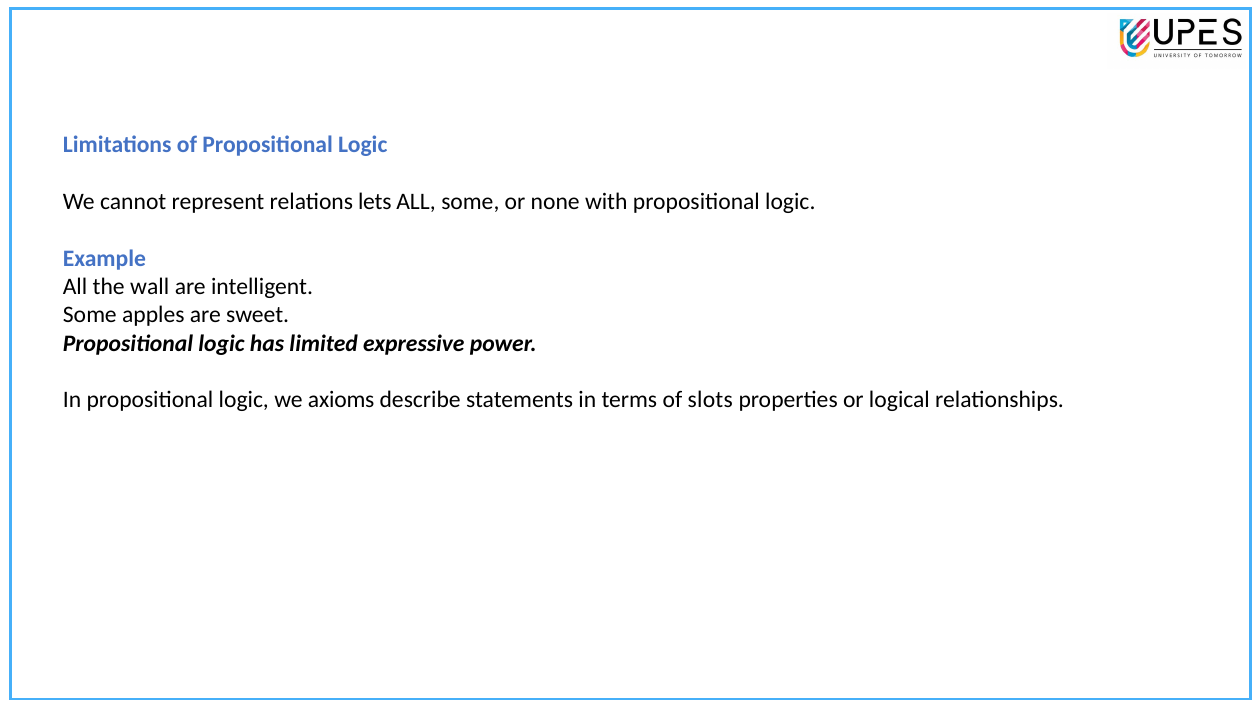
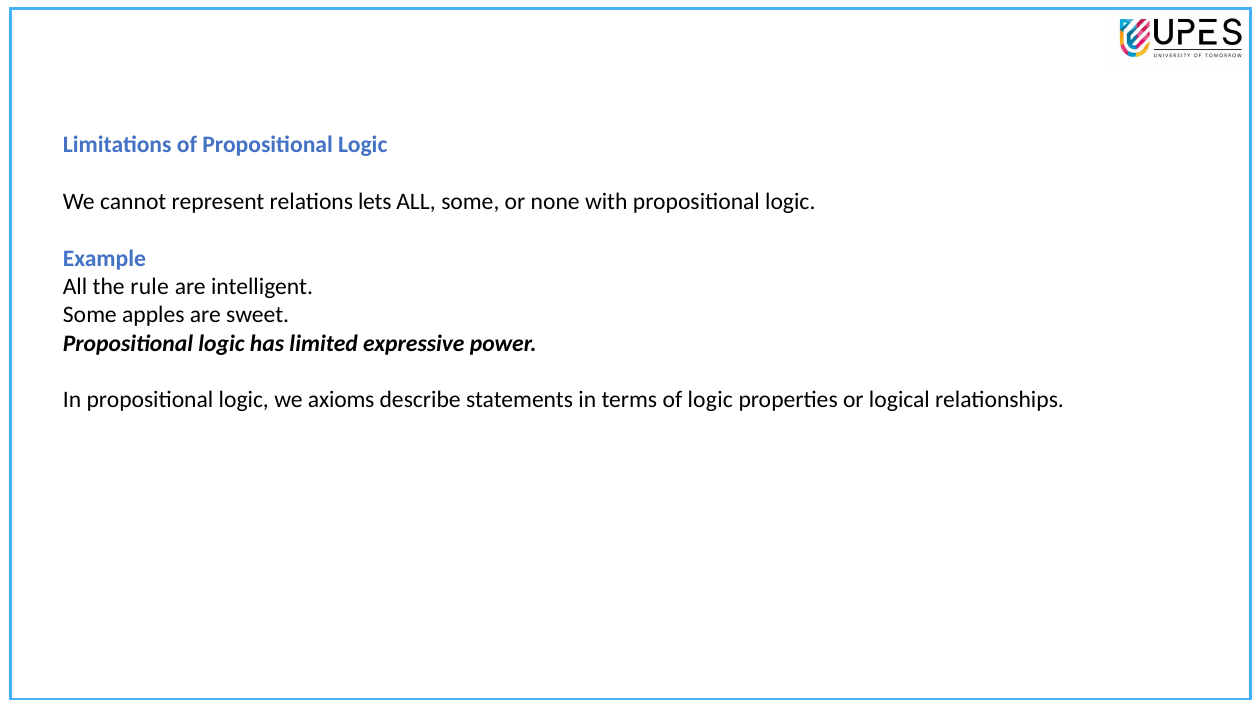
wall: wall -> rule
of slots: slots -> logic
